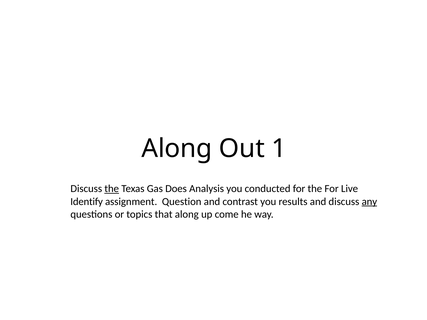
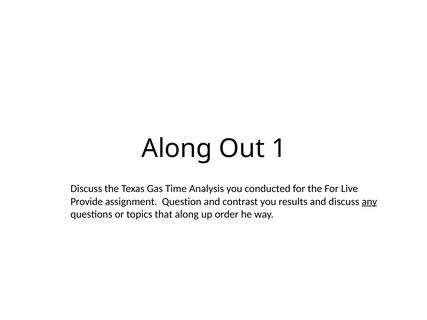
the at (112, 189) underline: present -> none
Does: Does -> Time
Identify: Identify -> Provide
come: come -> order
